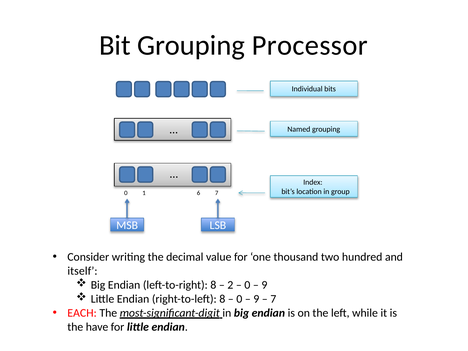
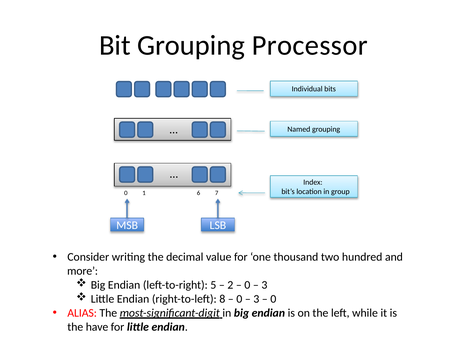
itself: itself -> more
left-to-right 8: 8 -> 5
9 at (264, 285): 9 -> 3
9 at (256, 299): 9 -> 3
7 at (273, 299): 7 -> 0
EACH: EACH -> ALIAS
